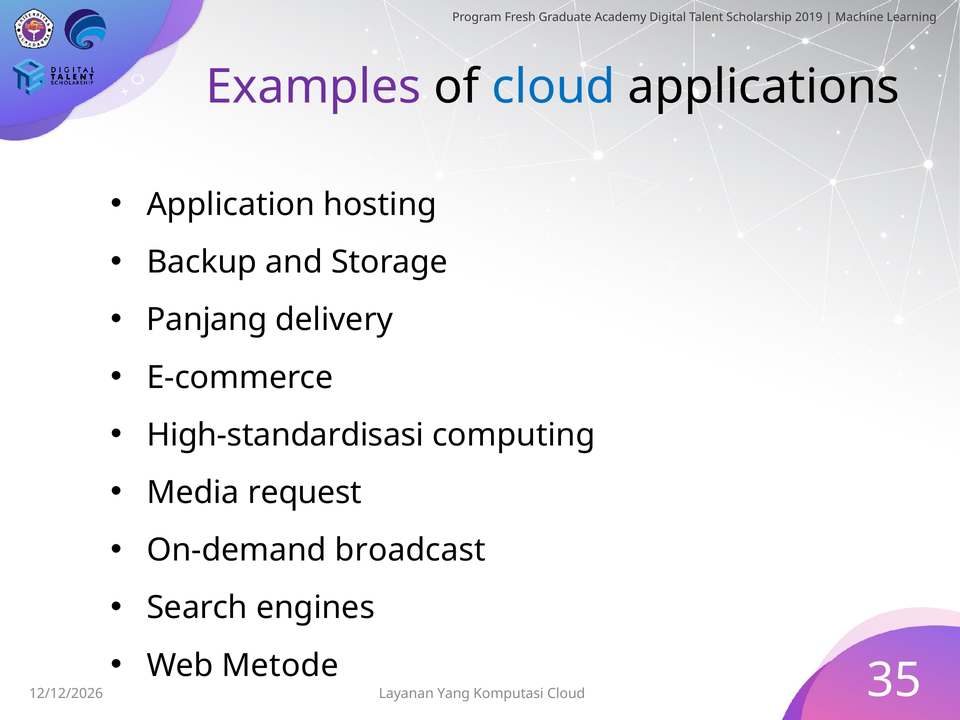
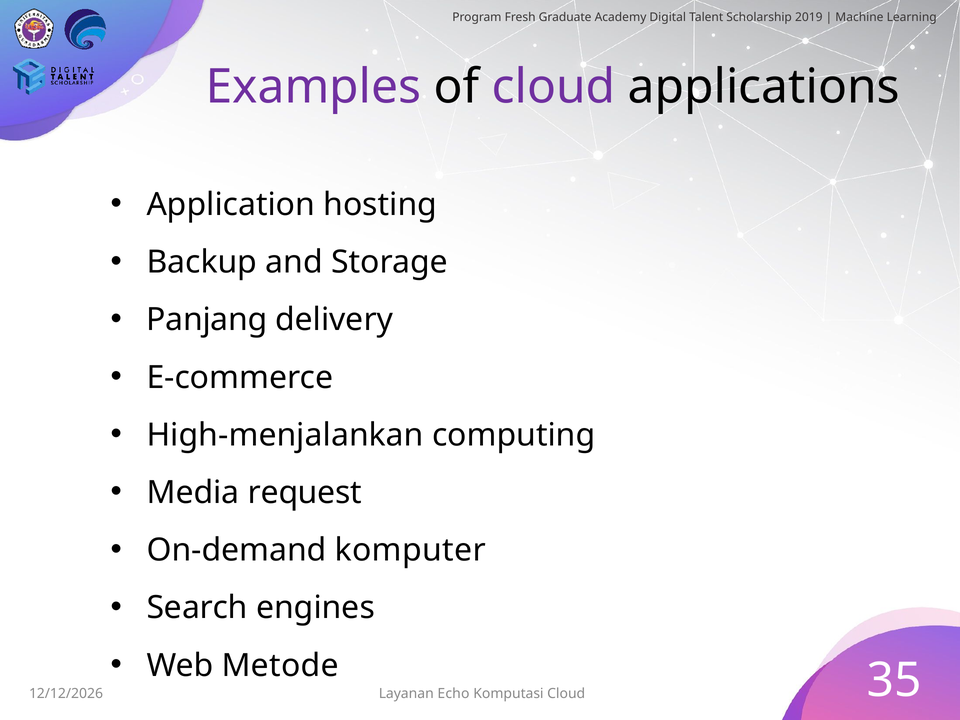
cloud at (554, 87) colour: blue -> purple
High-standardisasi: High-standardisasi -> High-menjalankan
broadcast: broadcast -> komputer
Yang: Yang -> Echo
